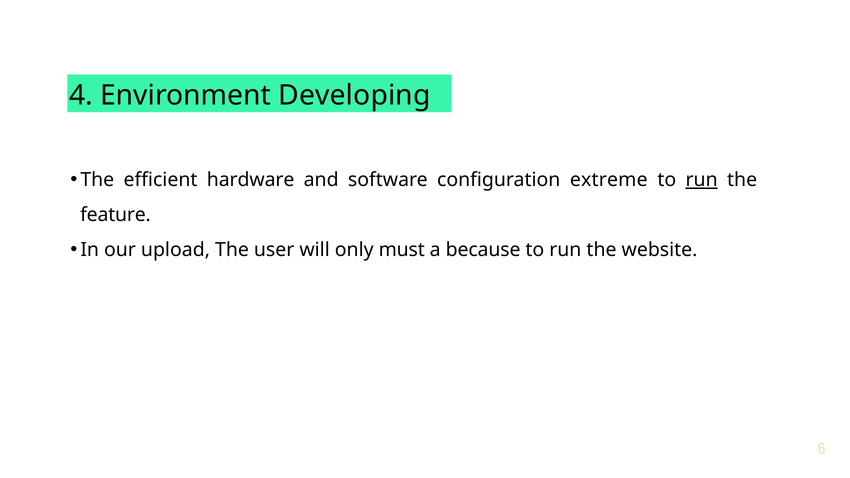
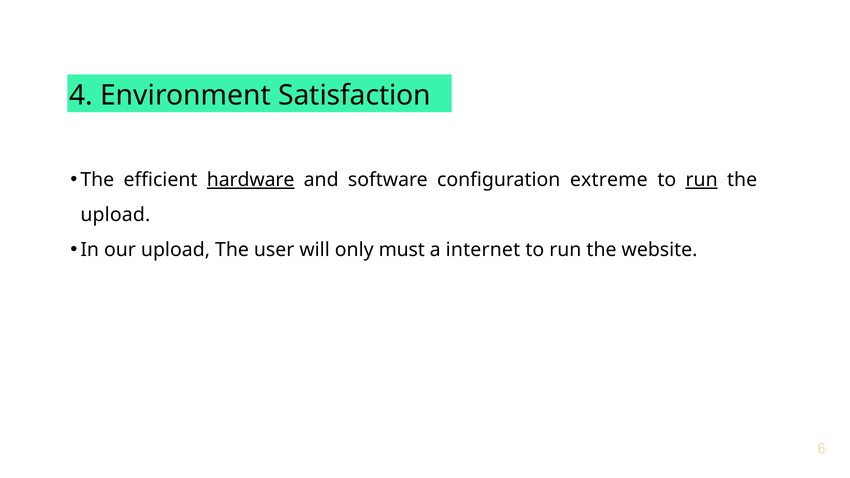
Developing: Developing -> Satisfaction
hardware underline: none -> present
feature at (116, 215): feature -> upload
because: because -> internet
